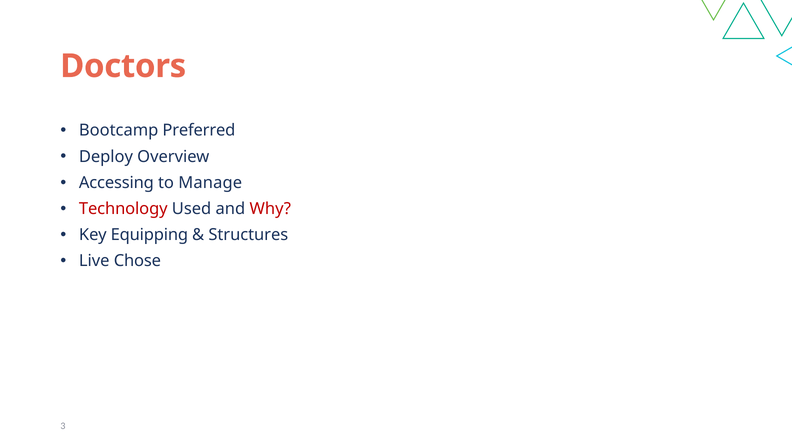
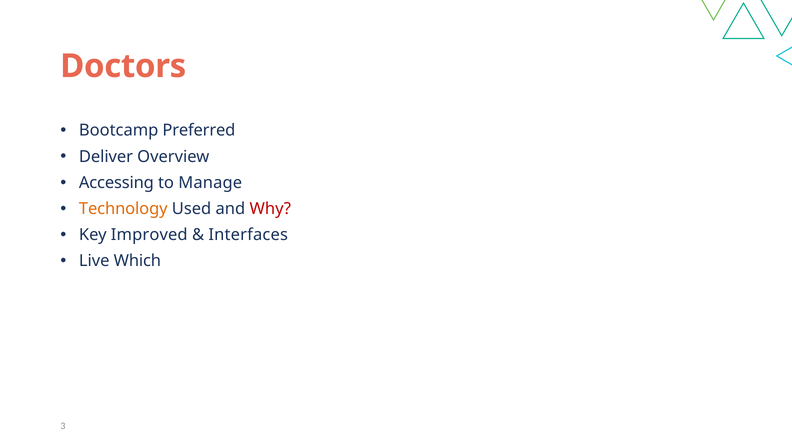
Deploy: Deploy -> Deliver
Technology colour: red -> orange
Equipping: Equipping -> Improved
Structures: Structures -> Interfaces
Chose: Chose -> Which
